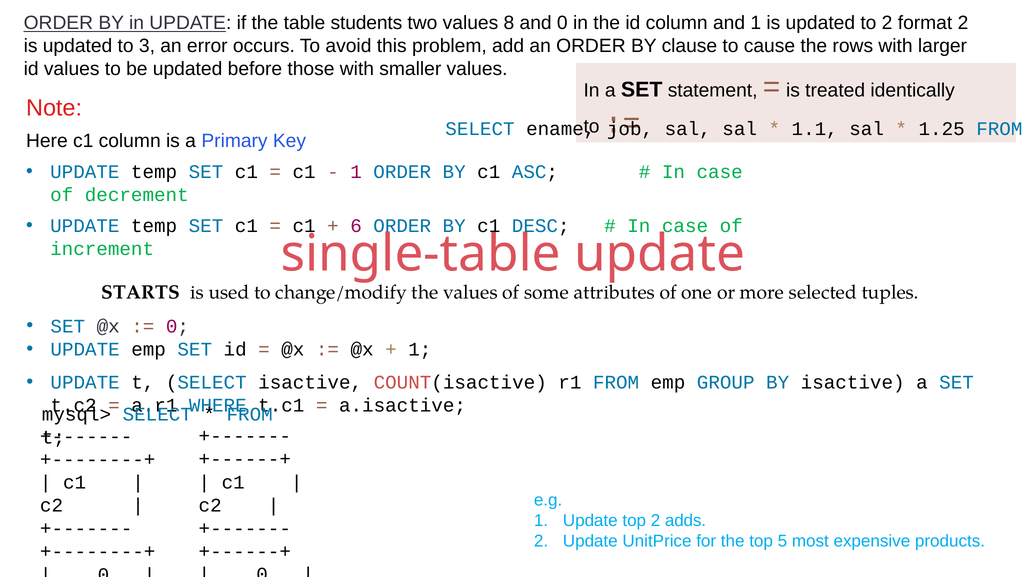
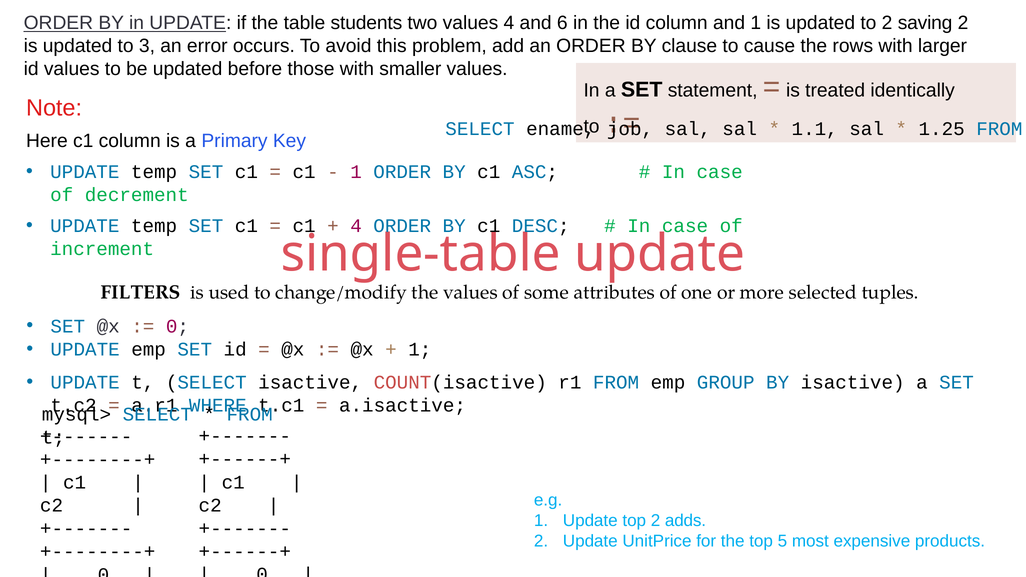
values 8: 8 -> 4
and 0: 0 -> 6
format: format -> saving
6 at (356, 226): 6 -> 4
STARTS: STARTS -> FILTERS
